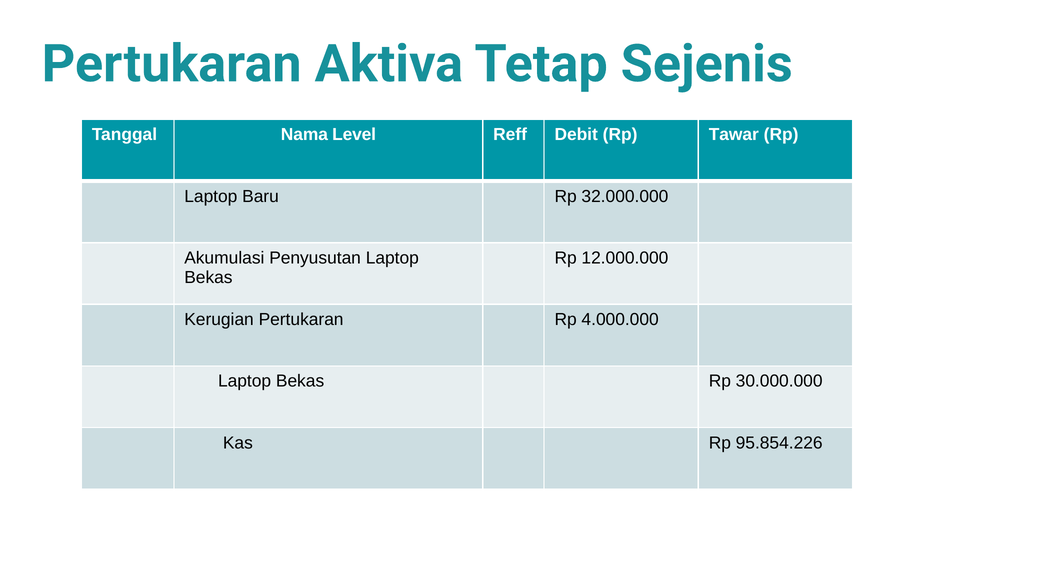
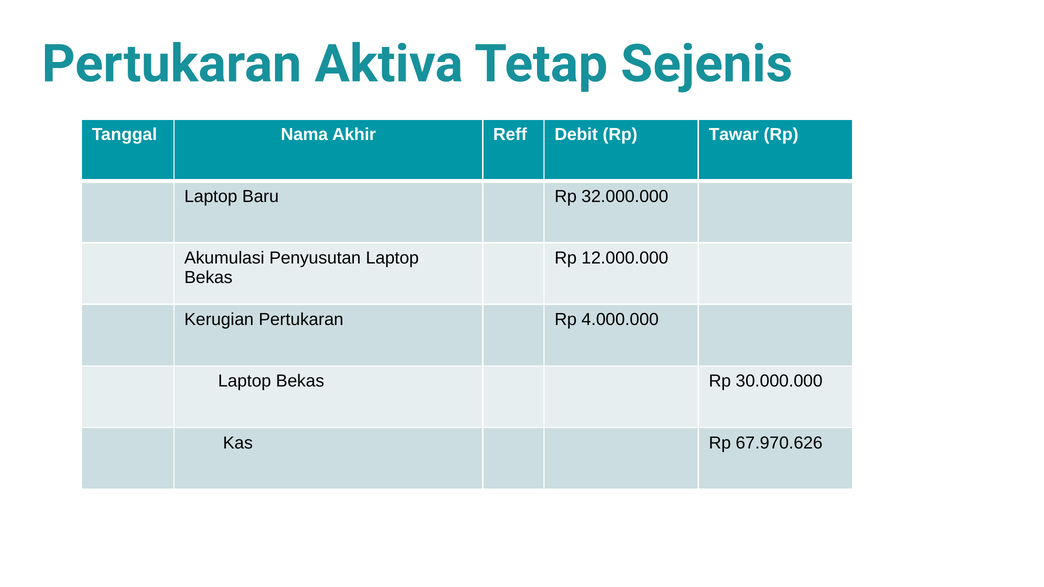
Level: Level -> Akhir
95.854.226: 95.854.226 -> 67.970.626
